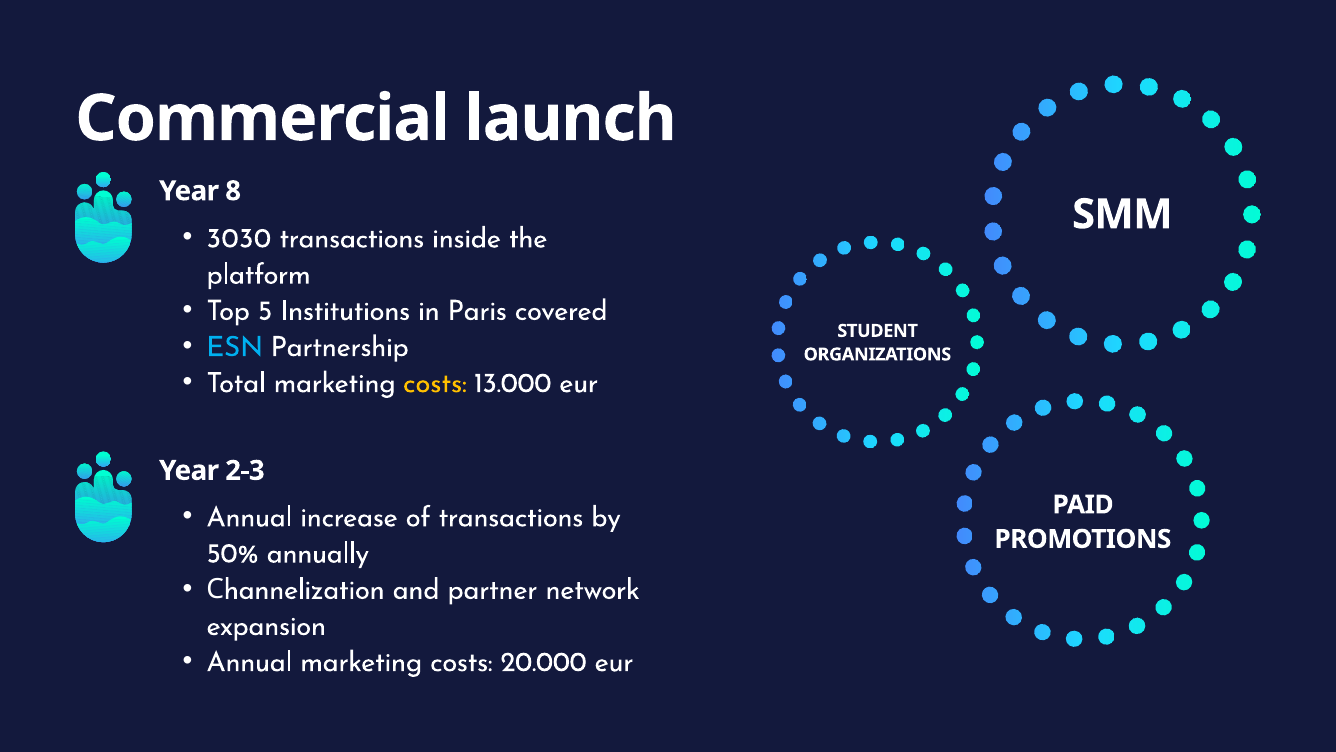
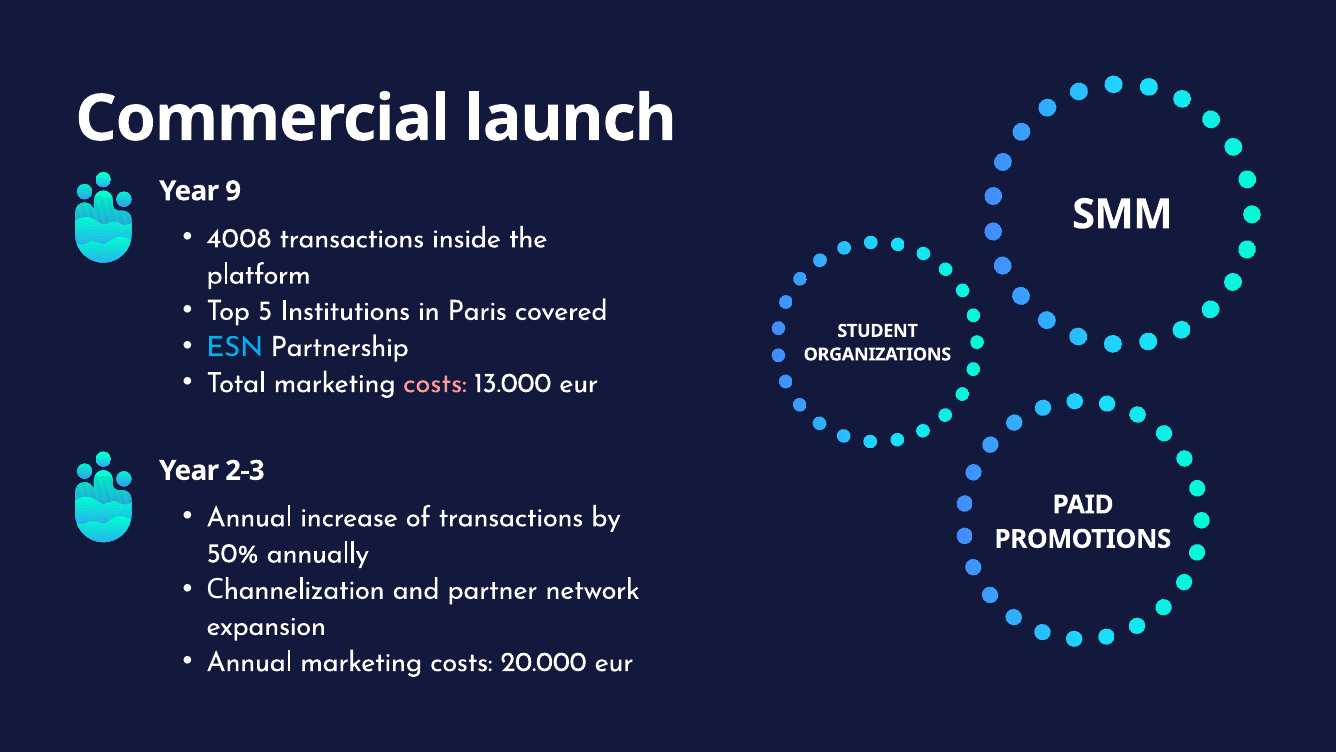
8: 8 -> 9
3030: 3030 -> 4008
costs at (435, 383) colour: yellow -> pink
